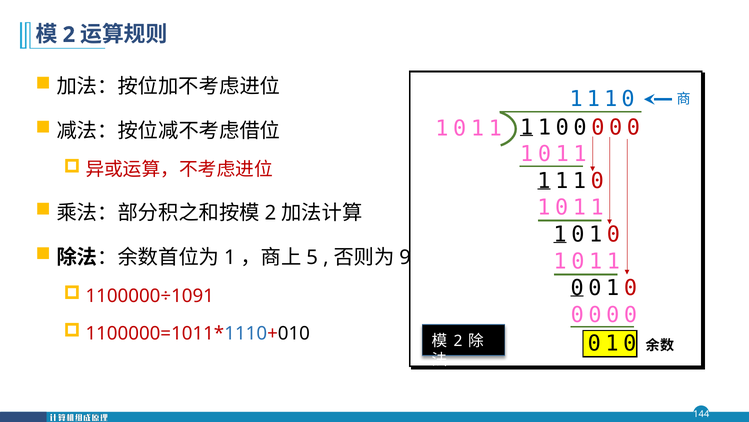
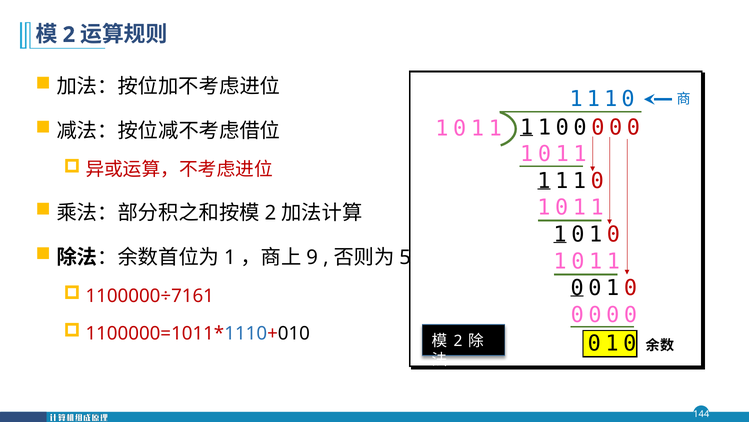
5: 5 -> 9
9: 9 -> 5
1100000÷1091: 1100000÷1091 -> 1100000÷7161
